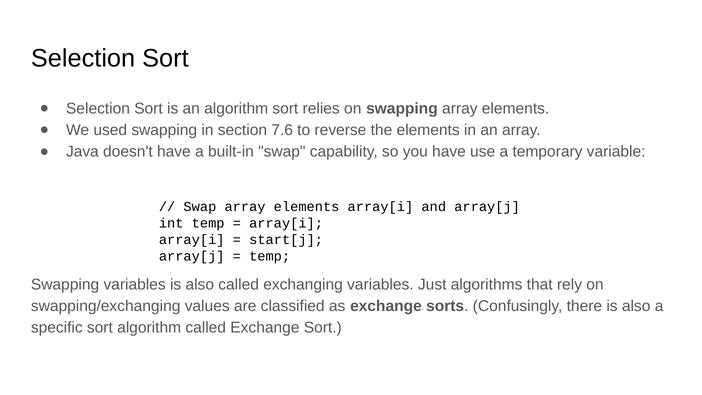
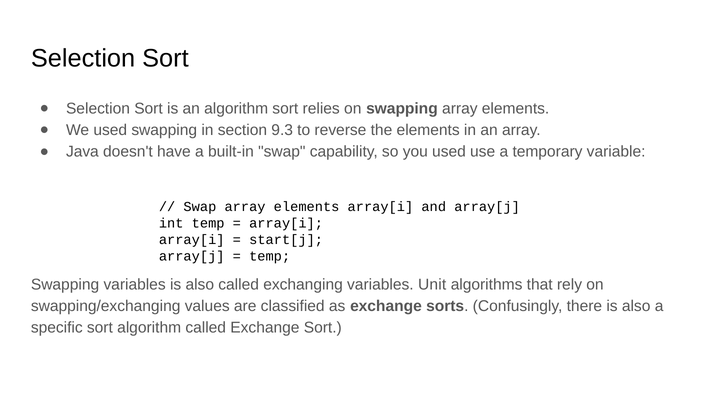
7.6: 7.6 -> 9.3
you have: have -> used
Just: Just -> Unit
